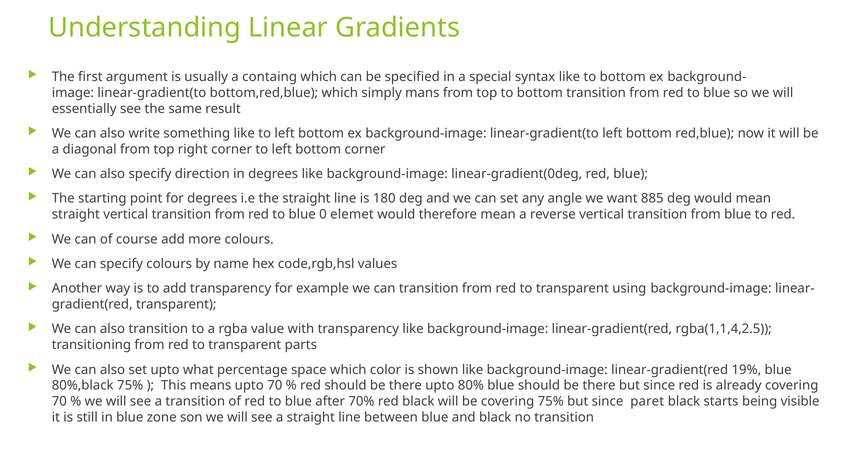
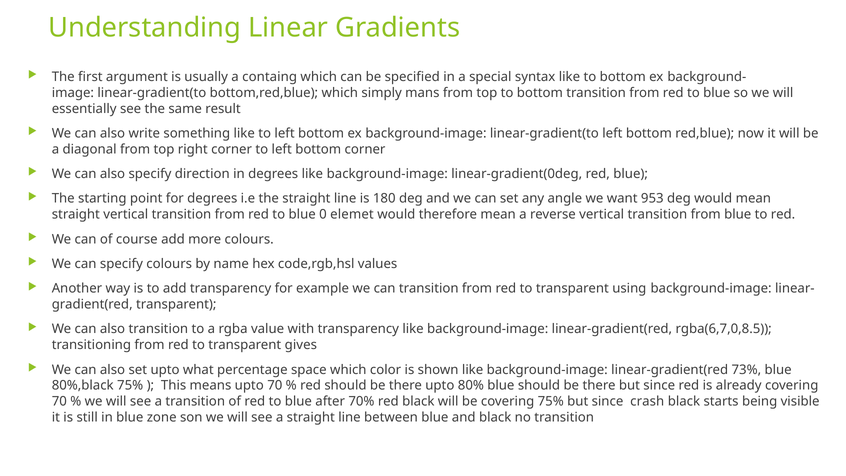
885: 885 -> 953
rgba(1,1,4,2.5: rgba(1,1,4,2.5 -> rgba(6,7,0,8.5
parts: parts -> gives
19%: 19% -> 73%
paret: paret -> crash
